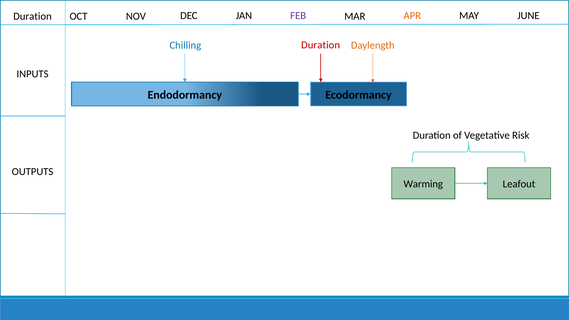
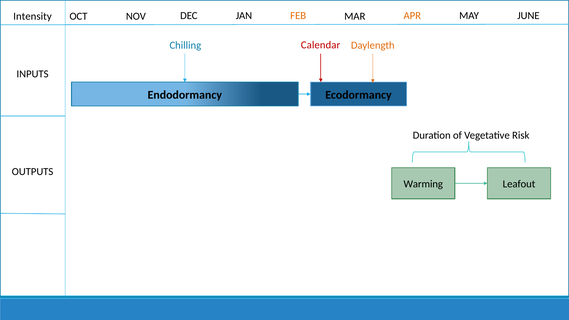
Duration at (32, 16): Duration -> Intensity
FEB colour: purple -> orange
Chilling Duration: Duration -> Calendar
